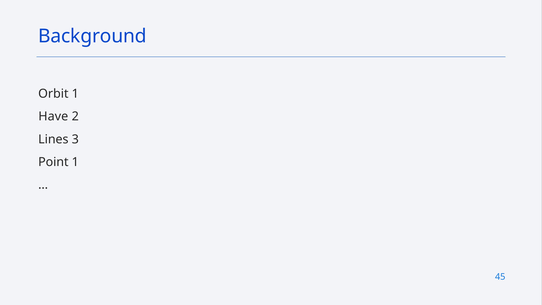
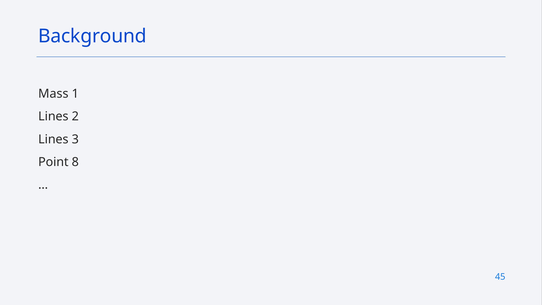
Orbit: Orbit -> Mass
Have at (53, 116): Have -> Lines
Point 1: 1 -> 8
